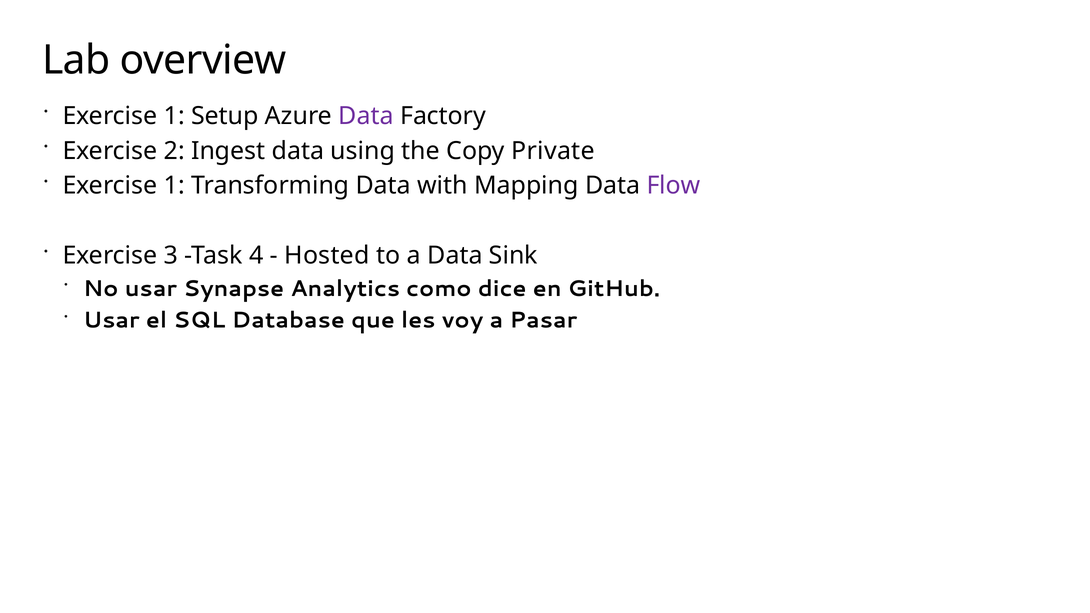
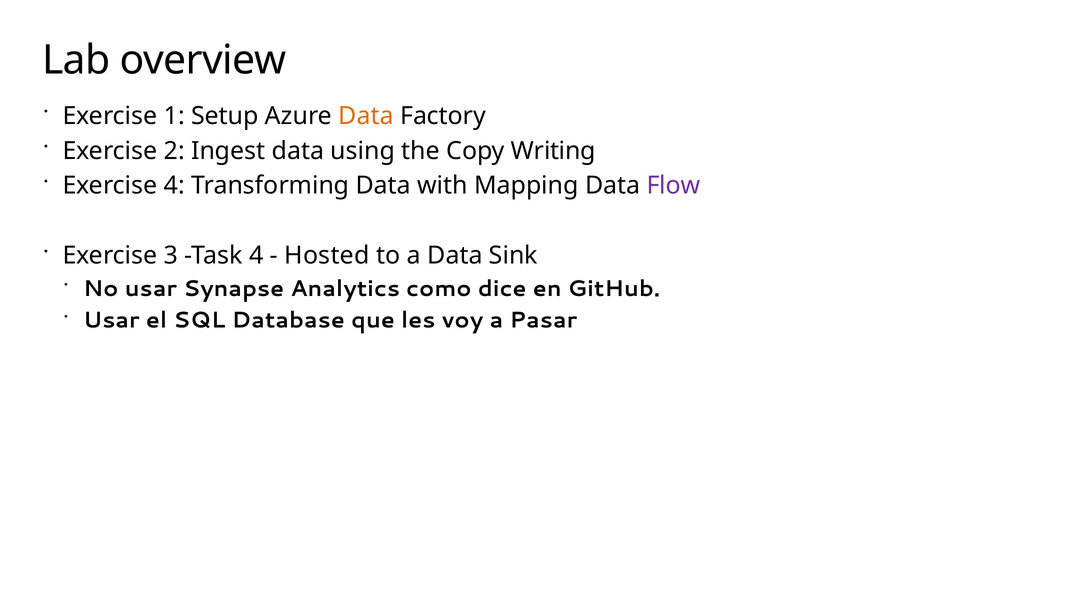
Data at (366, 116) colour: purple -> orange
Private: Private -> Writing
1 at (174, 186): 1 -> 4
